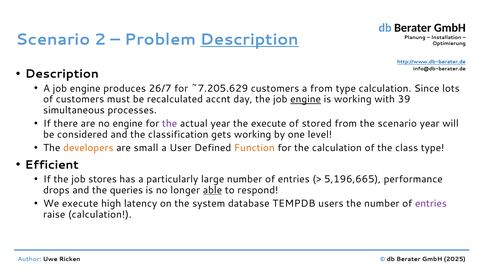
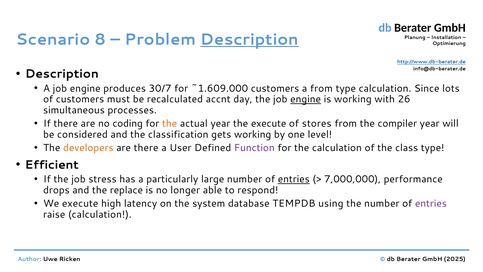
2: 2 -> 8
26/7: 26/7 -> 30/7
~7.205.629: ~7.205.629 -> ~1.609.000
39: 39 -> 26
no engine: engine -> coding
the at (170, 123) colour: purple -> orange
stored: stored -> stores
the scenario: scenario -> compiler
are small: small -> there
Function colour: orange -> purple
stores: stores -> stress
entries at (294, 179) underline: none -> present
5,196,665: 5,196,665 -> 7,000,000
queries: queries -> replace
able underline: present -> none
users: users -> using
